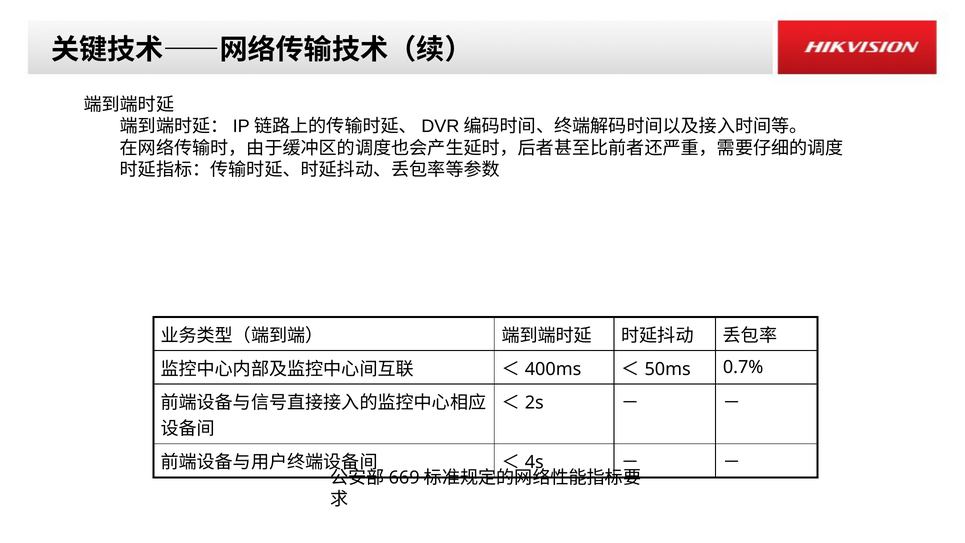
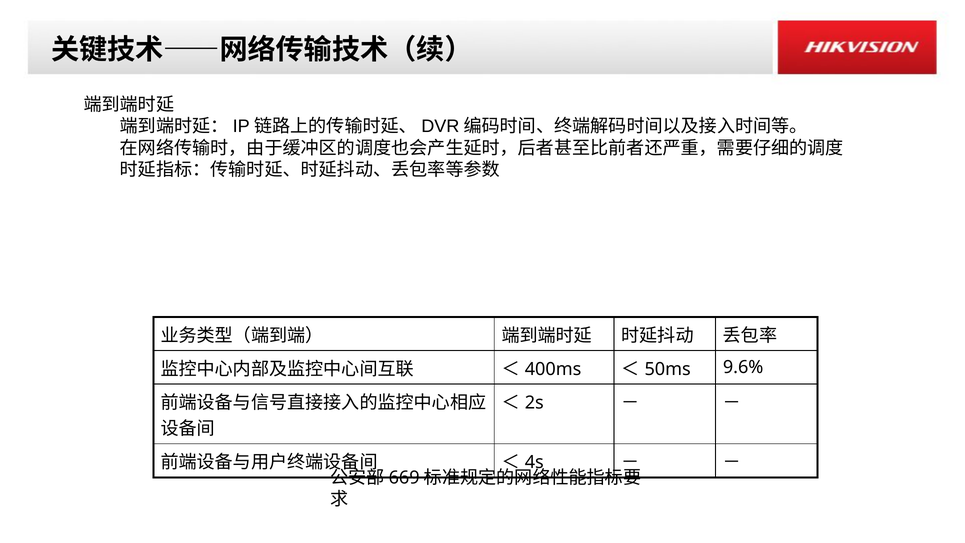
0.7%: 0.7% -> 9.6%
